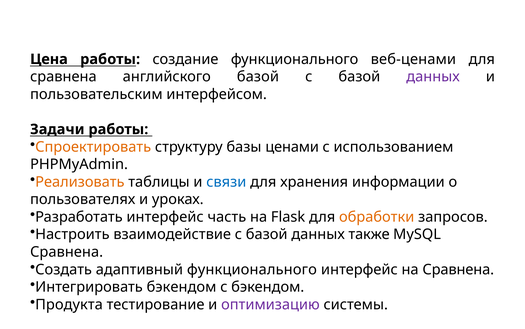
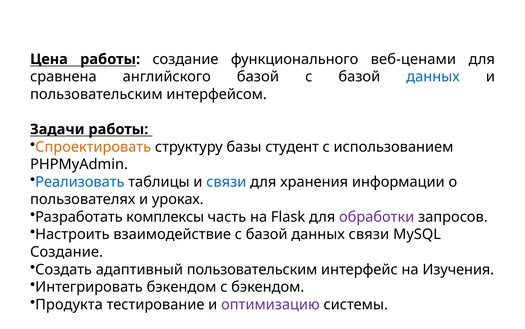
данных at (433, 77) colour: purple -> blue
ценами: ценами -> студент
Реализовать colour: orange -> blue
Разработать интерфейс: интерфейс -> комплексы
обработки colour: orange -> purple
данных также: также -> связи
Сравнена at (67, 252): Сравнена -> Создание
адаптивный функционального: функционального -> пользовательским
на Сравнена: Сравнена -> Изучения
